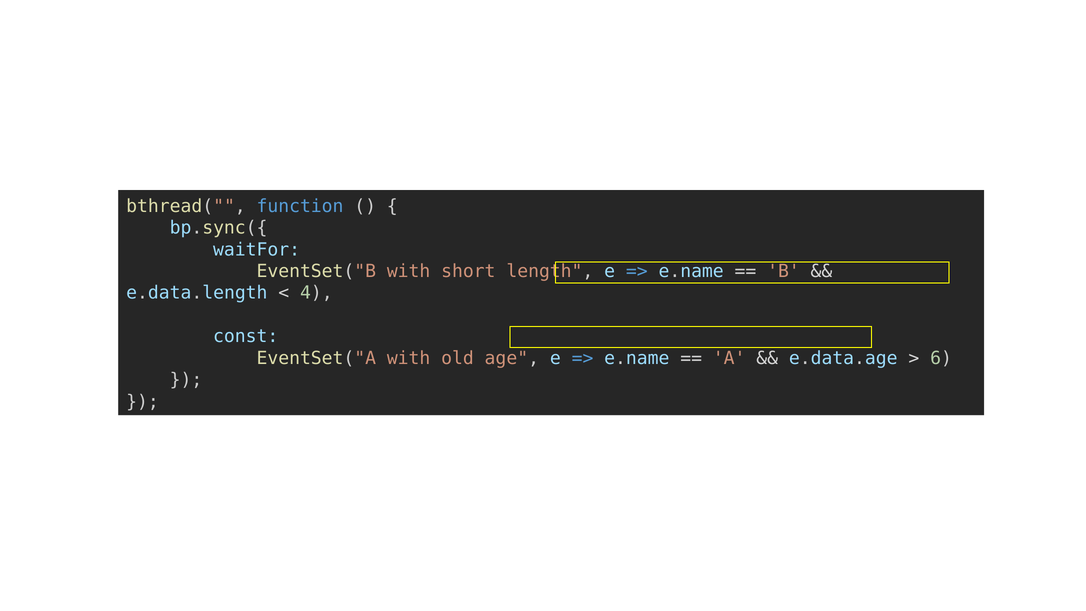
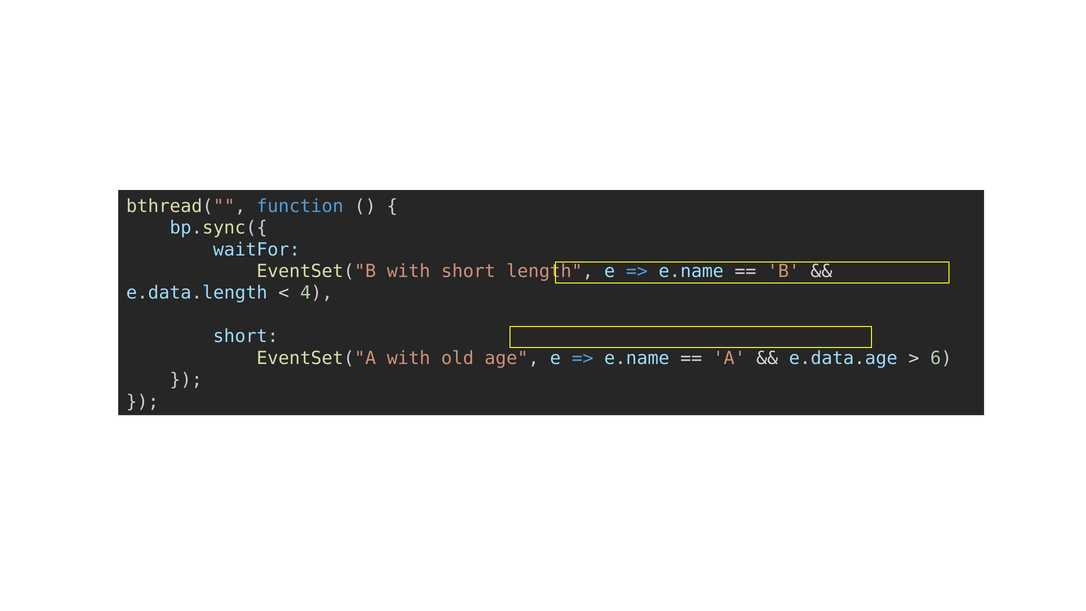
const at (246, 336): const -> short
